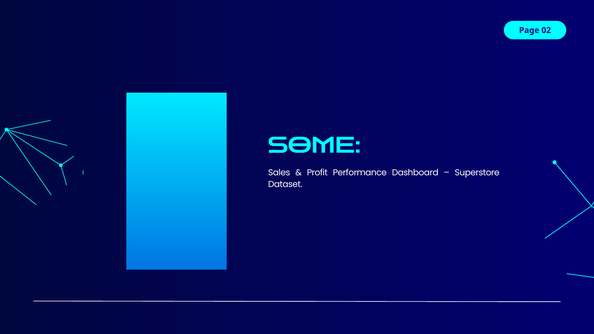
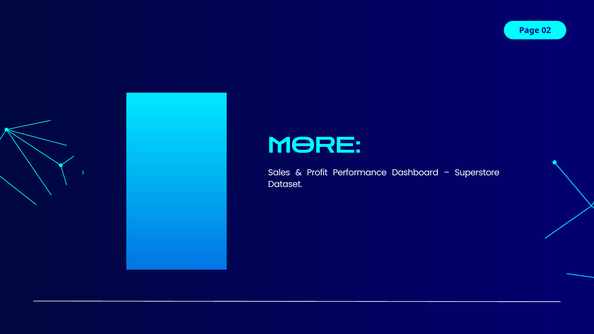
SOME: SOME -> MORE
